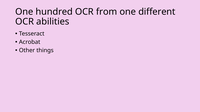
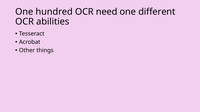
from: from -> need
